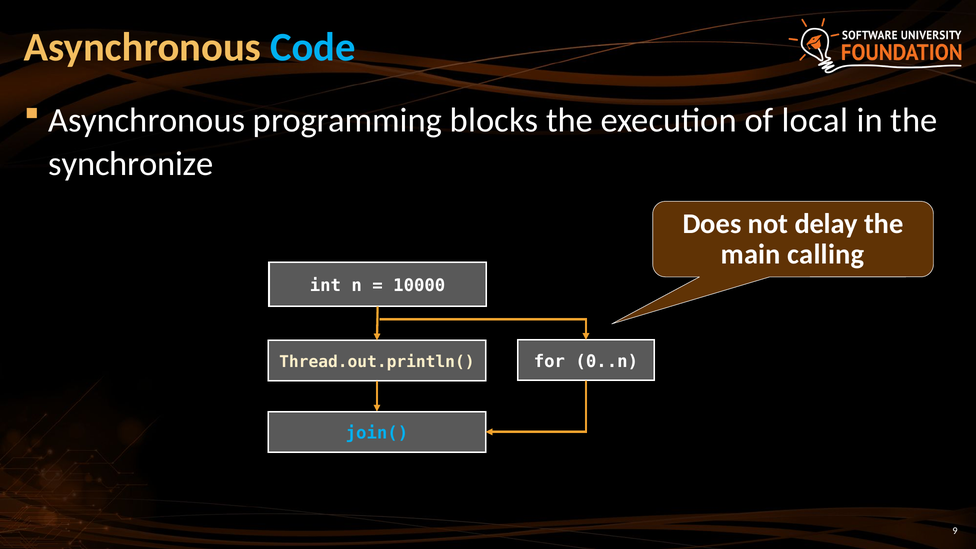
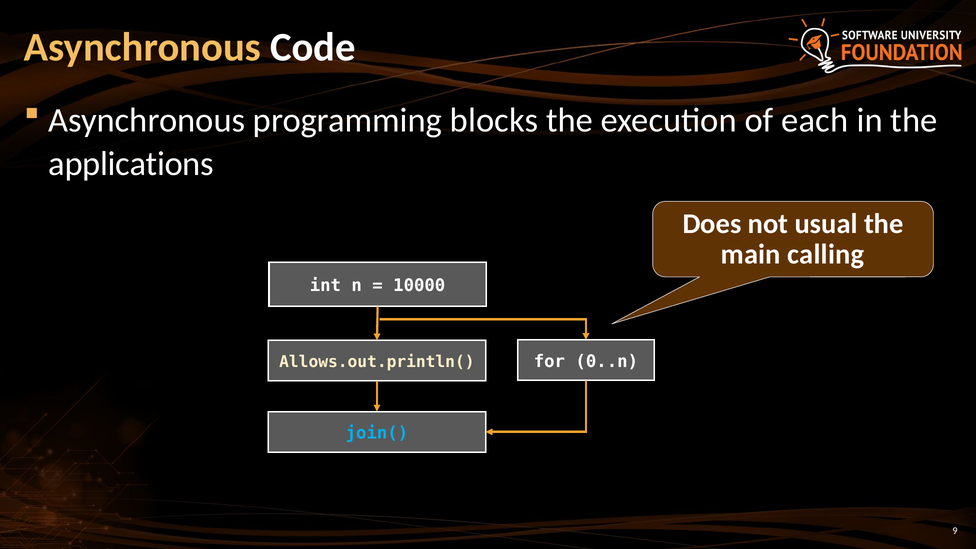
Code colour: light blue -> white
local: local -> each
synchronize: synchronize -> applications
delay: delay -> usual
Thread.out.println(: Thread.out.println( -> Allows.out.println(
